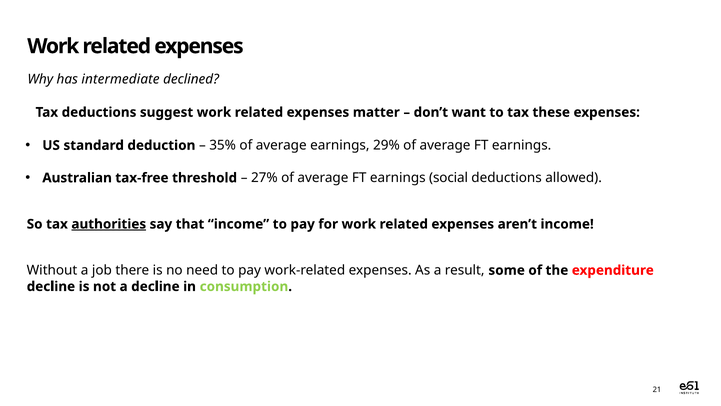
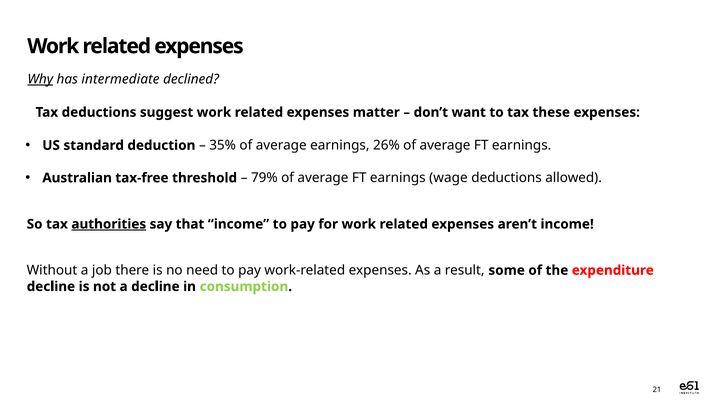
Why underline: none -> present
29%: 29% -> 26%
27%: 27% -> 79%
social: social -> wage
